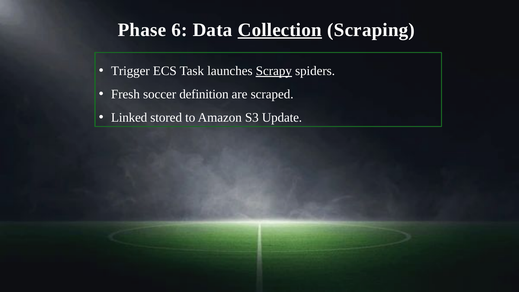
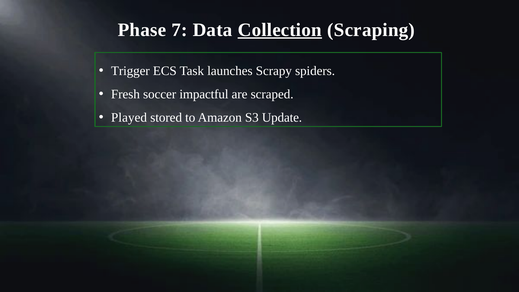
6: 6 -> 7
Scrapy underline: present -> none
definition: definition -> impactful
Linked: Linked -> Played
